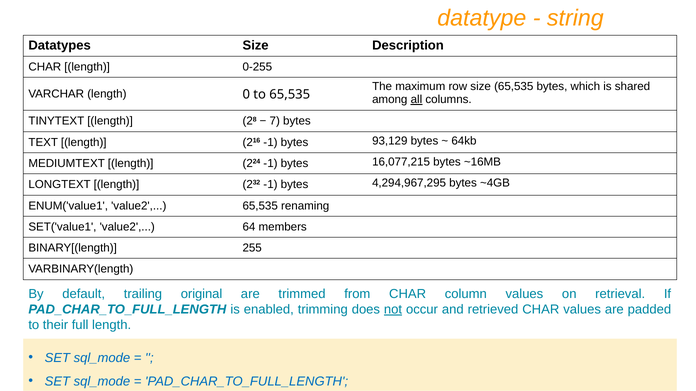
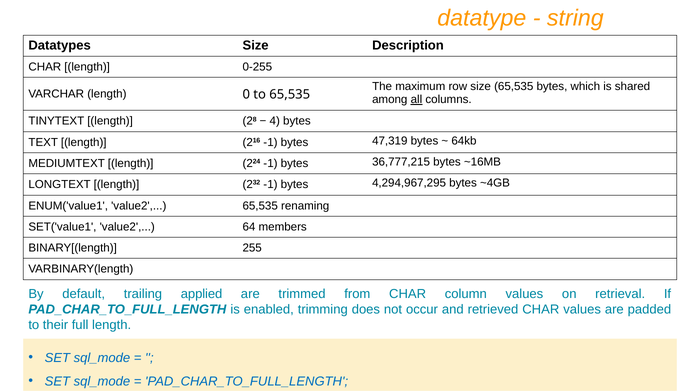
7: 7 -> 4
93,129: 93,129 -> 47,319
16,077,215: 16,077,215 -> 36,777,215
original: original -> applied
not underline: present -> none
